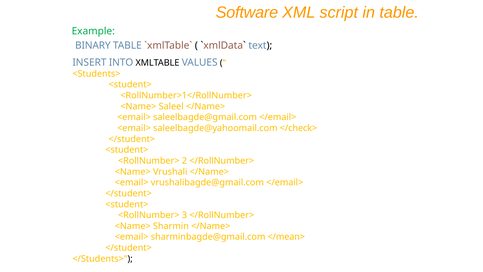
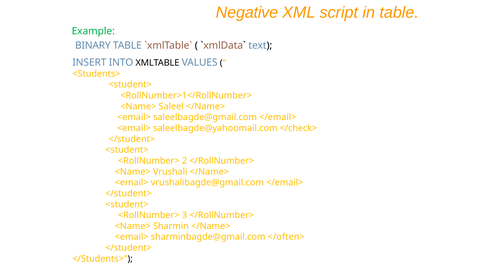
Software: Software -> Negative
</mean>: </mean> -> </often>
